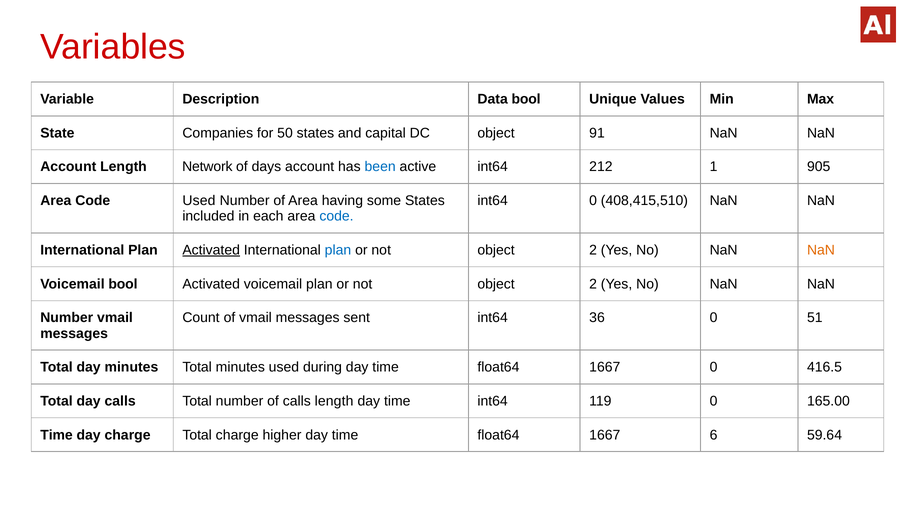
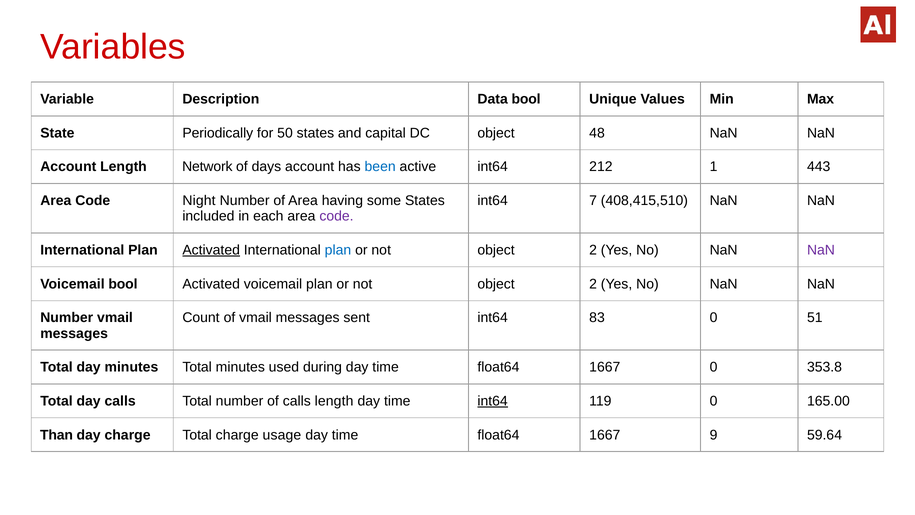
Companies: Companies -> Periodically
91: 91 -> 48
905: 905 -> 443
Code Used: Used -> Night
int64 0: 0 -> 7
code at (337, 216) colour: blue -> purple
NaN at (821, 250) colour: orange -> purple
36: 36 -> 83
416.5: 416.5 -> 353.8
int64 at (493, 401) underline: none -> present
Time at (57, 435): Time -> Than
higher: higher -> usage
6: 6 -> 9
